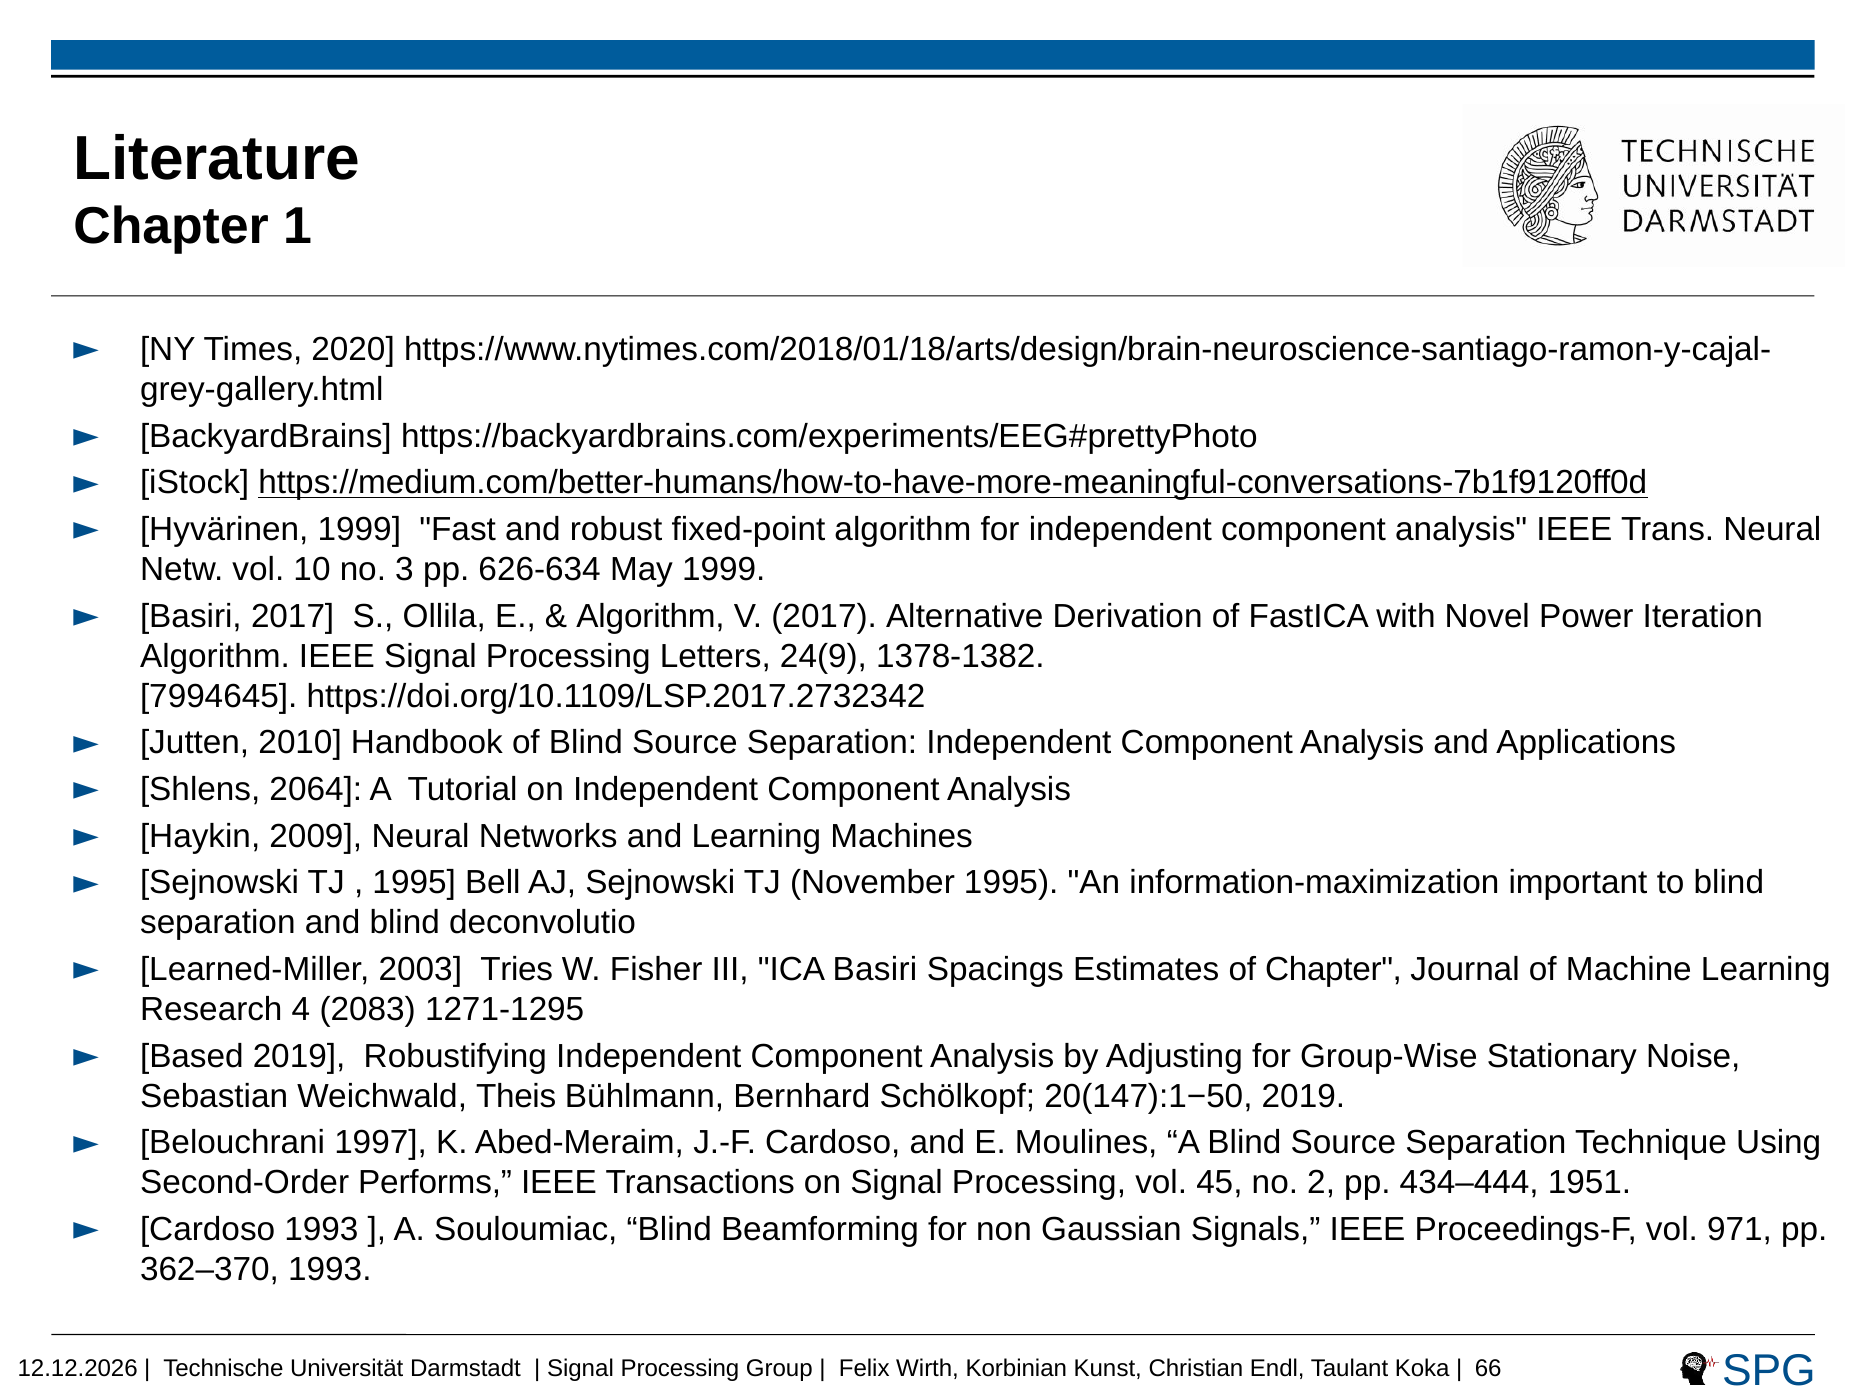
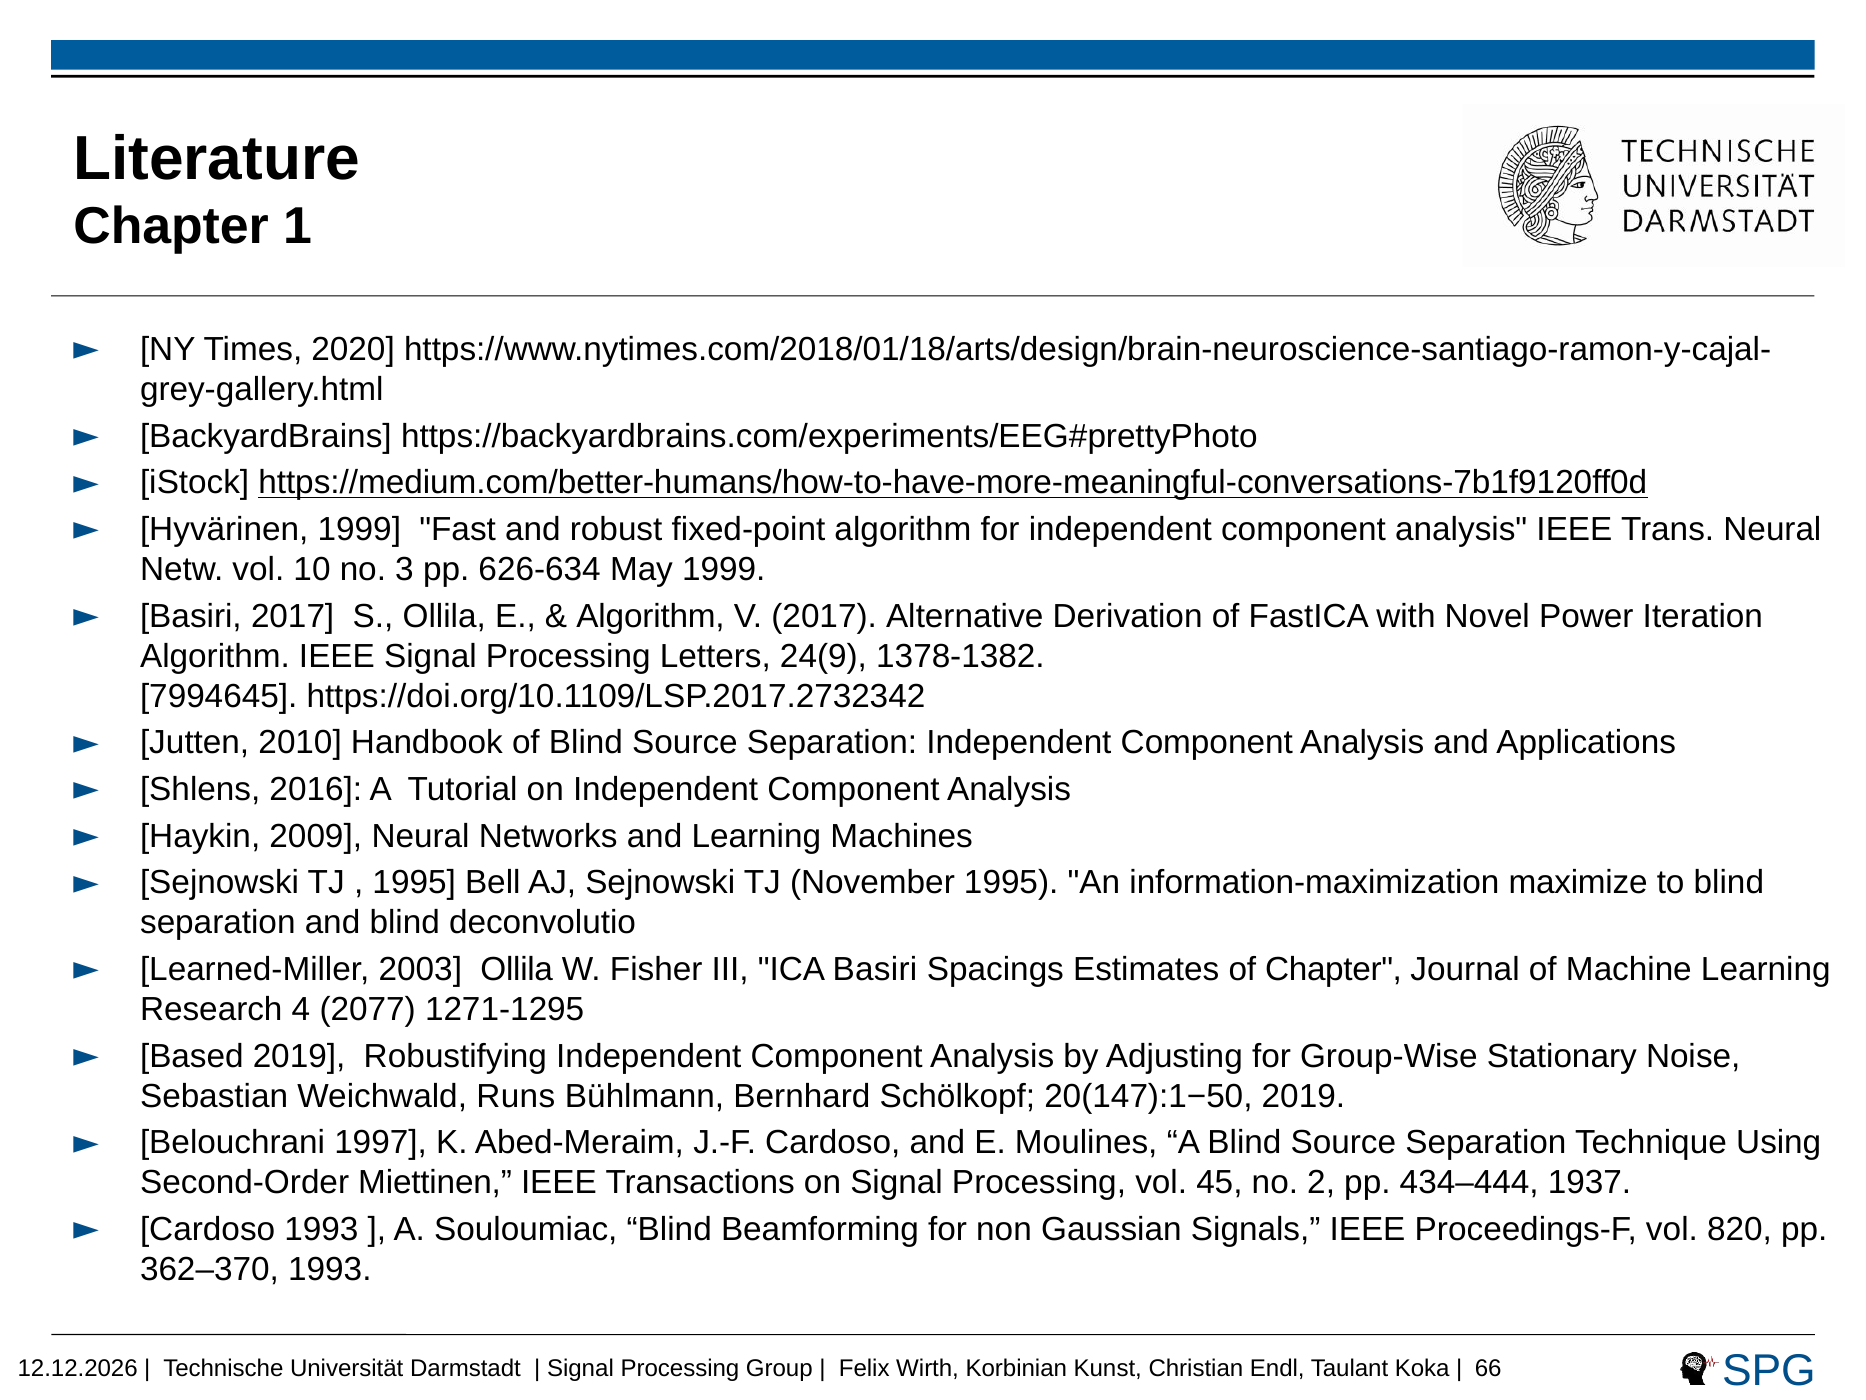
2064: 2064 -> 2016
important: important -> maximize
2003 Tries: Tries -> Ollila
2083: 2083 -> 2077
Theis: Theis -> Runs
Performs: Performs -> Miettinen
1951: 1951 -> 1937
971: 971 -> 820
